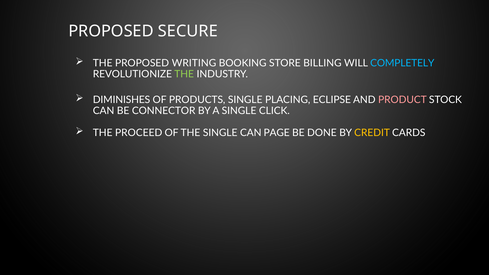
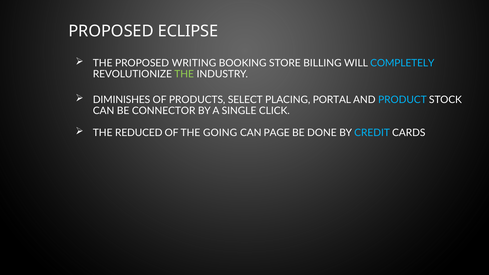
SECURE: SECURE -> ECLIPSE
PRODUCTS SINGLE: SINGLE -> SELECT
ECLIPSE: ECLIPSE -> PORTAL
PRODUCT colour: pink -> light blue
PROCEED: PROCEED -> REDUCED
THE SINGLE: SINGLE -> GOING
CREDIT colour: yellow -> light blue
